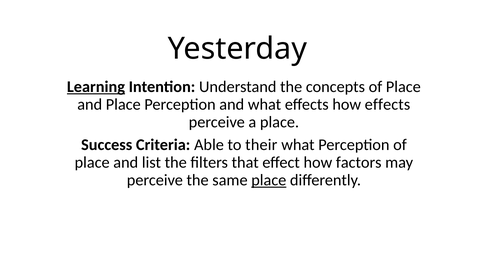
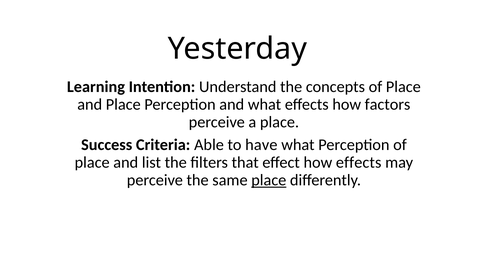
Learning underline: present -> none
how effects: effects -> factors
their: their -> have
how factors: factors -> effects
